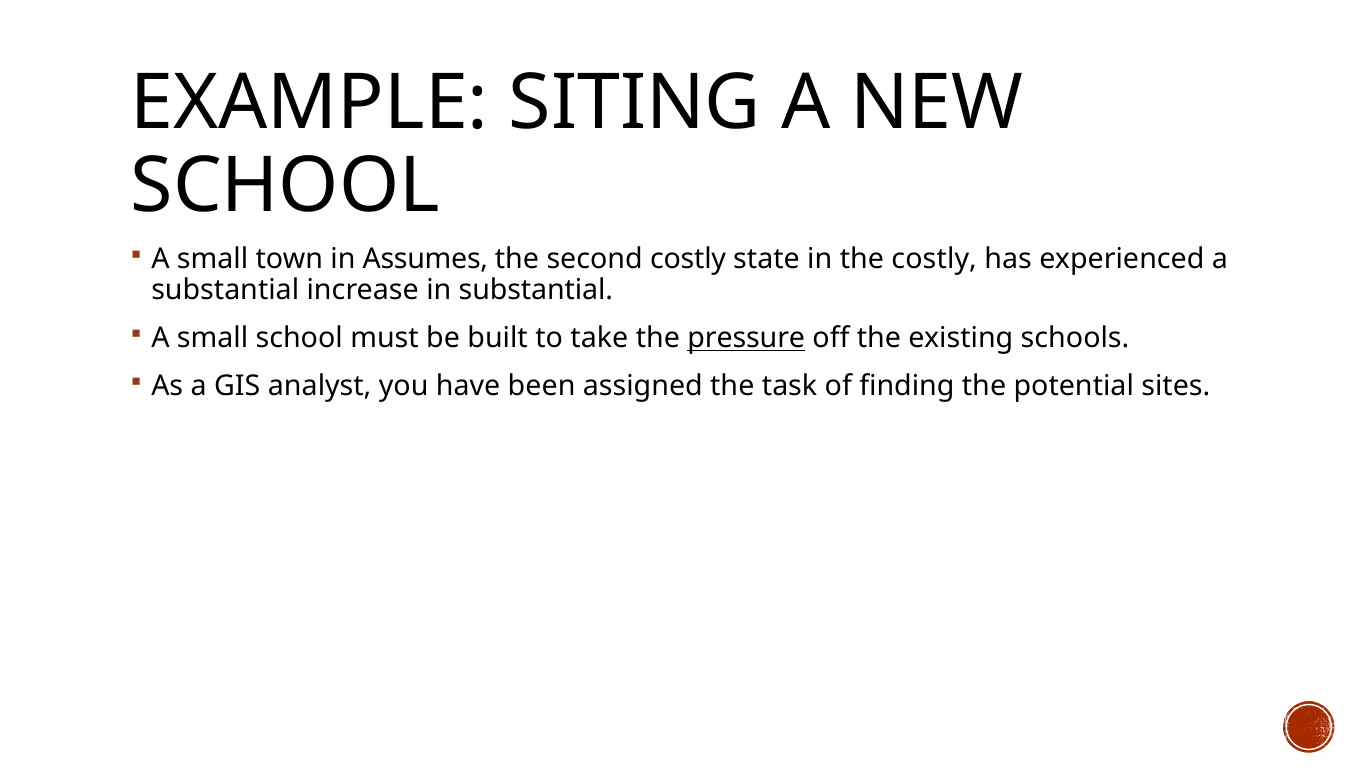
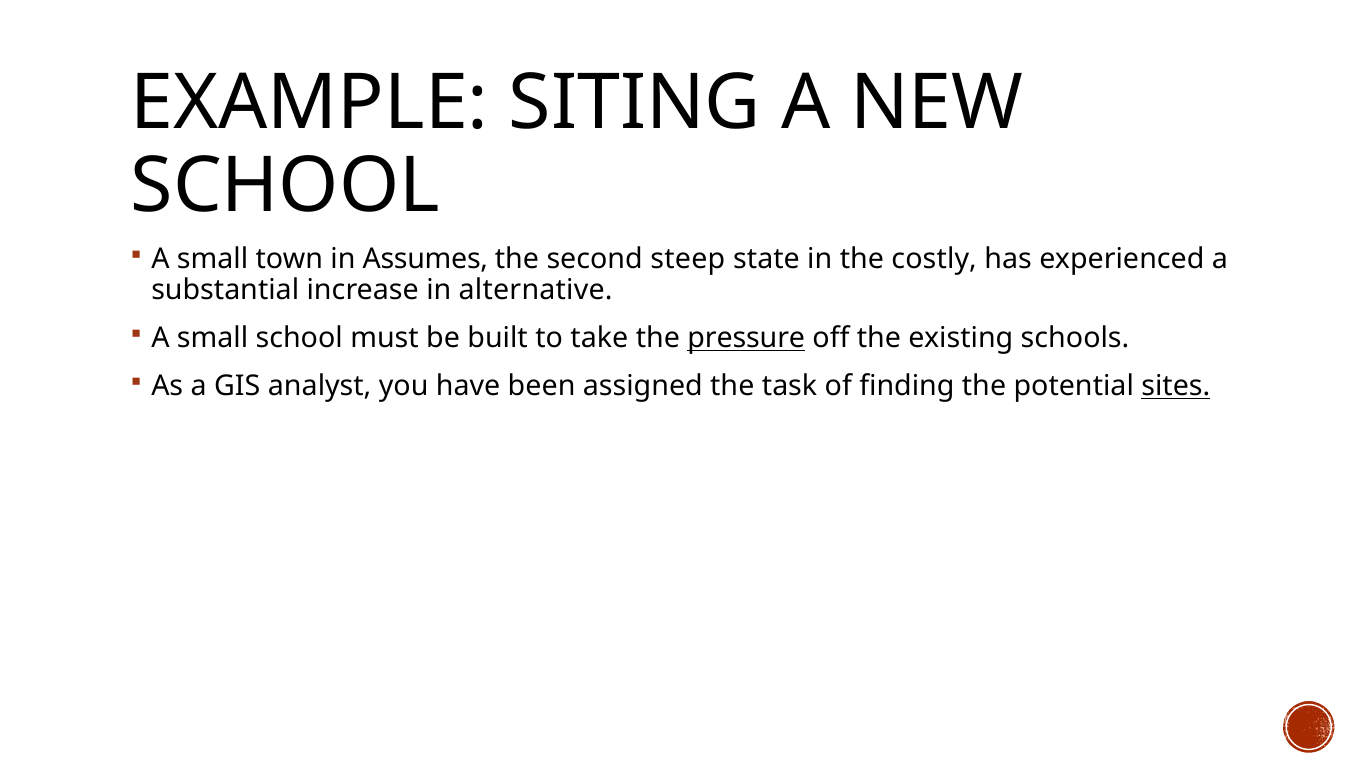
second costly: costly -> steep
in substantial: substantial -> alternative
sites underline: none -> present
